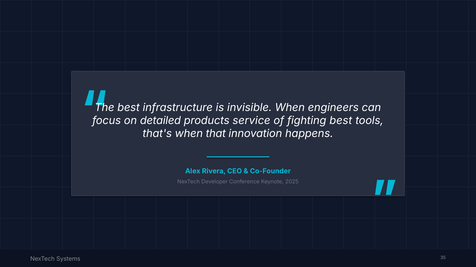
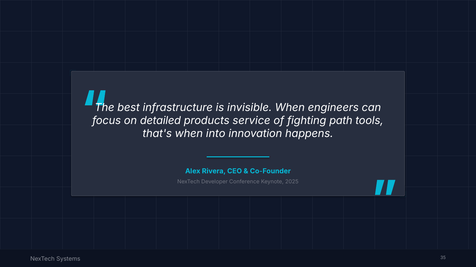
fighting best: best -> path
that: that -> into
